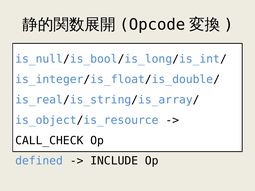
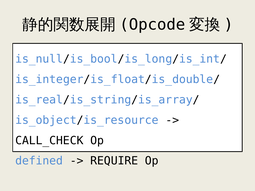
INCLUDE: INCLUDE -> REQUIRE
